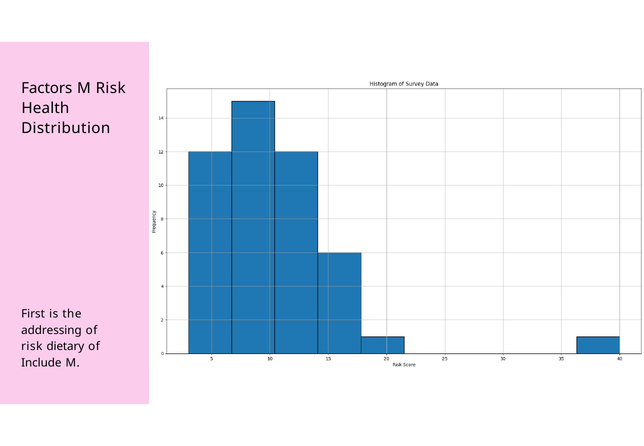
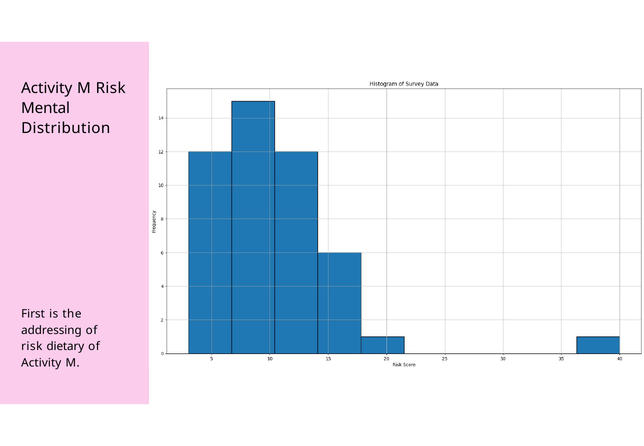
Factors at (47, 88): Factors -> Activity
Health: Health -> Mental
Include at (41, 363): Include -> Activity
